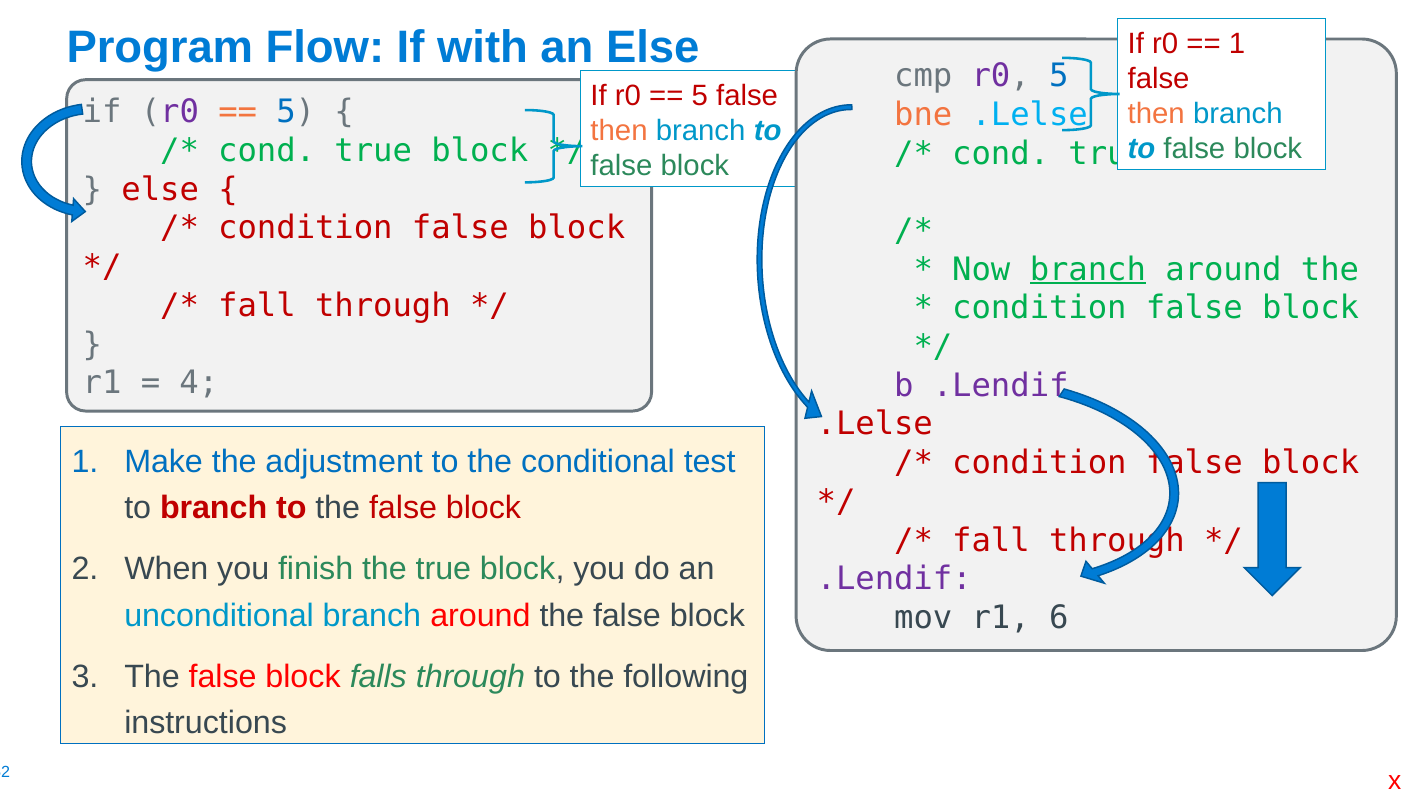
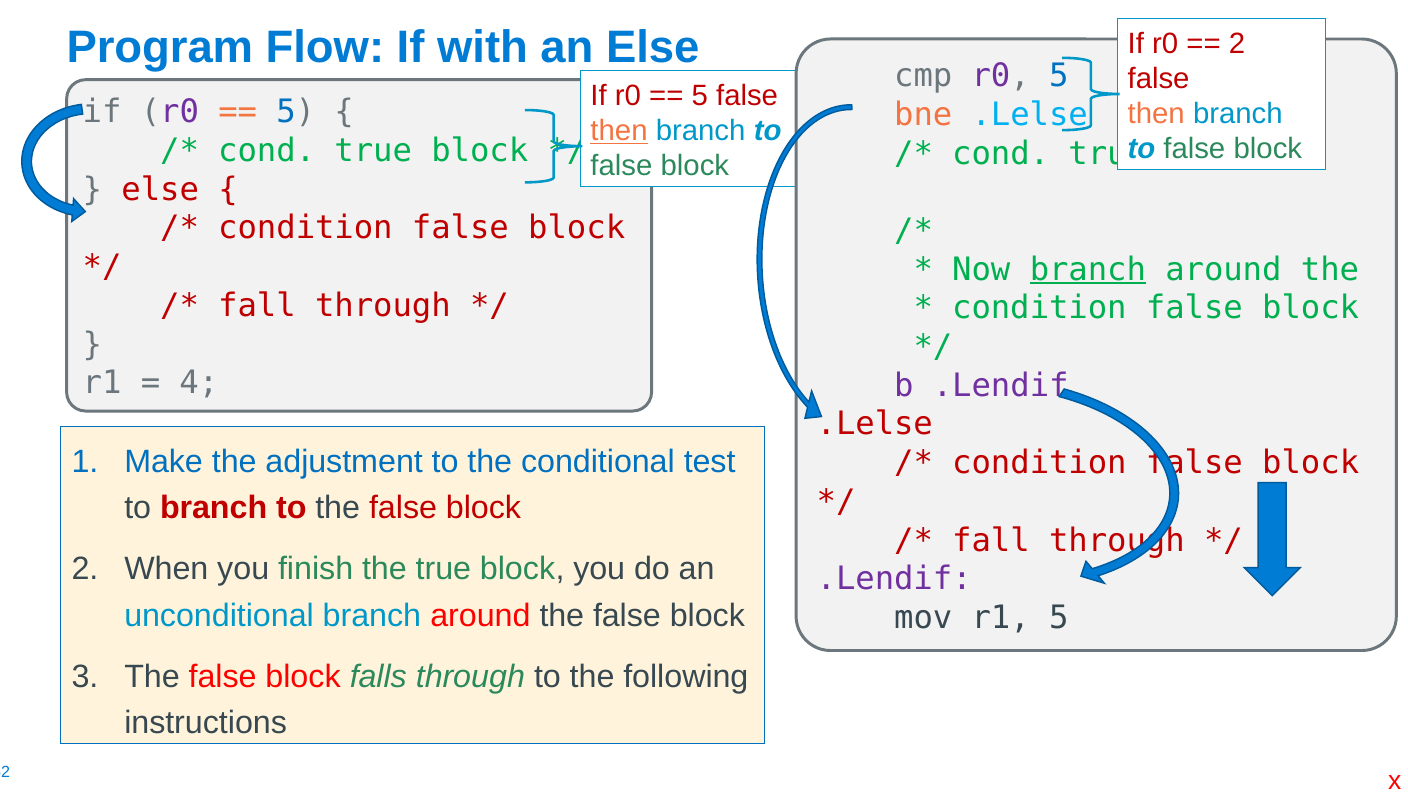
1 at (1237, 43): 1 -> 2
then at (619, 131) underline: none -> present
r1 6: 6 -> 5
